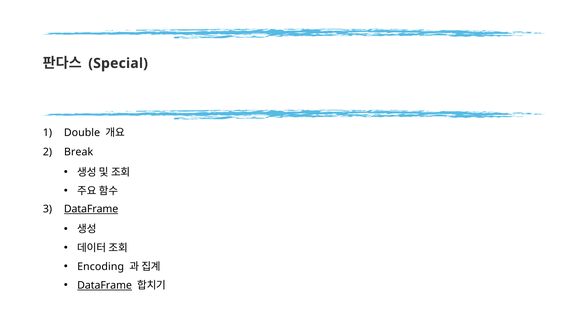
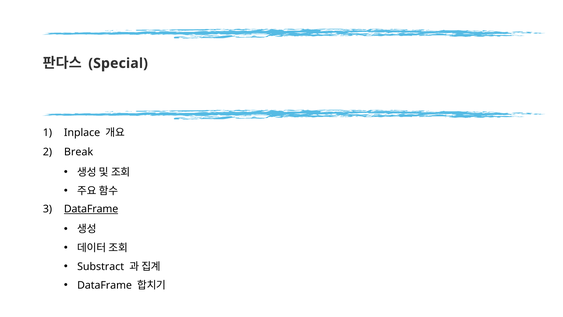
Double: Double -> Inplace
Encoding: Encoding -> Substract
DataFrame at (105, 285) underline: present -> none
